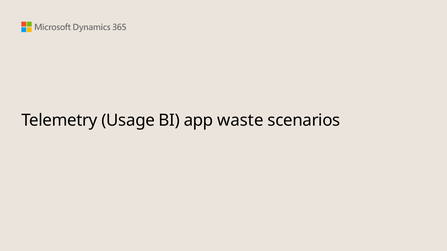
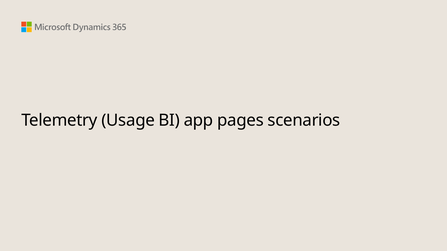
waste: waste -> pages
